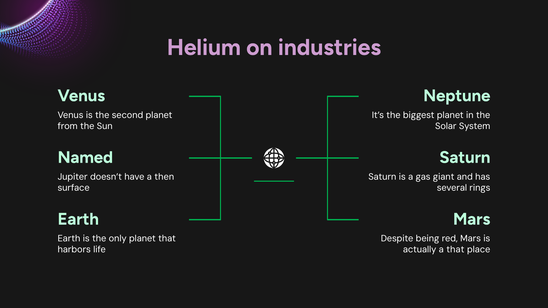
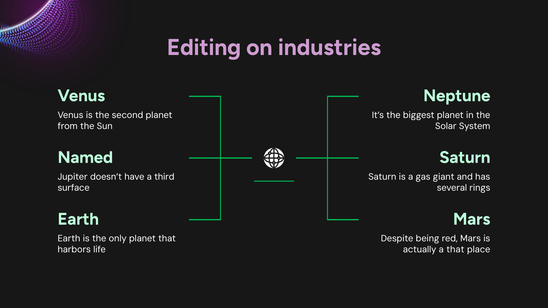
Helium: Helium -> Editing
then: then -> third
